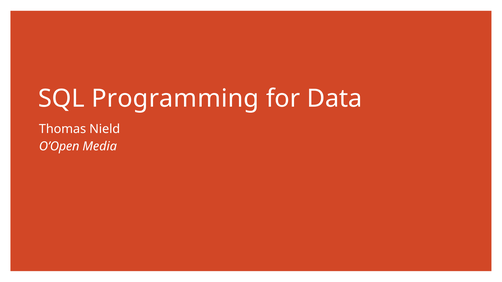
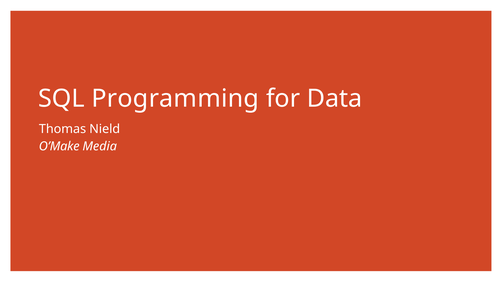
O’Open: O’Open -> O’Make
